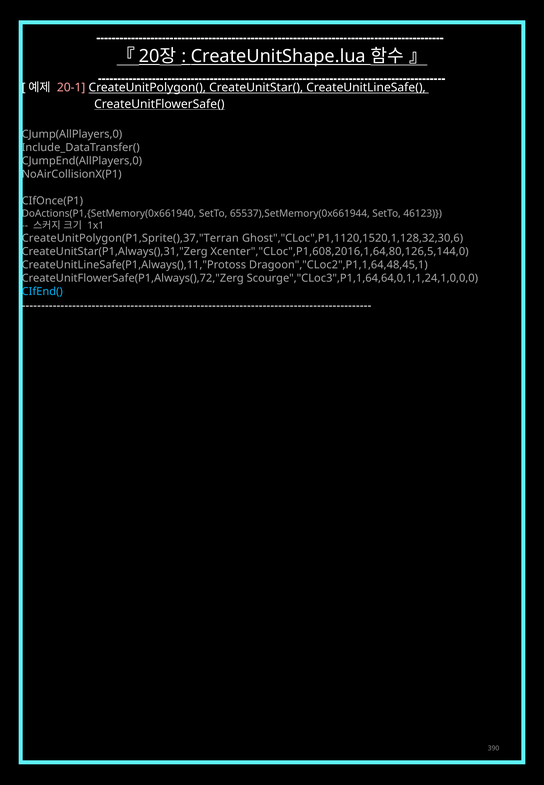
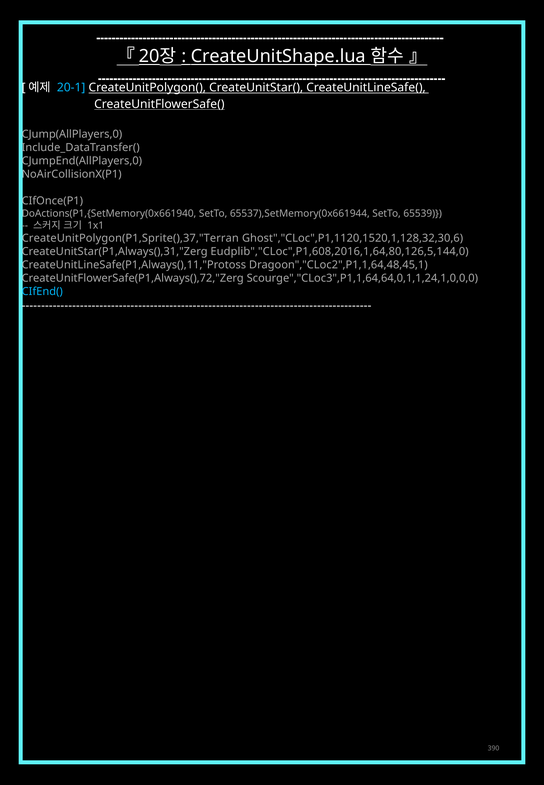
20-1 colour: pink -> light blue
46123: 46123 -> 65539
Xcenter","CLoc",P1,608,2016,1,64,80,126,5,144,0: Xcenter","CLoc",P1,608,2016,1,64,80,126,5,144,0 -> Eudplib","CLoc",P1,608,2016,1,64,80,126,5,144,0
